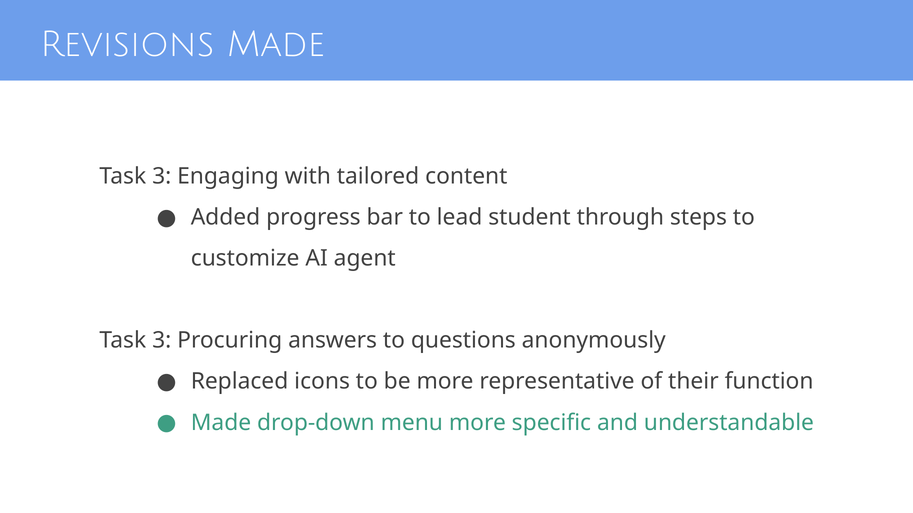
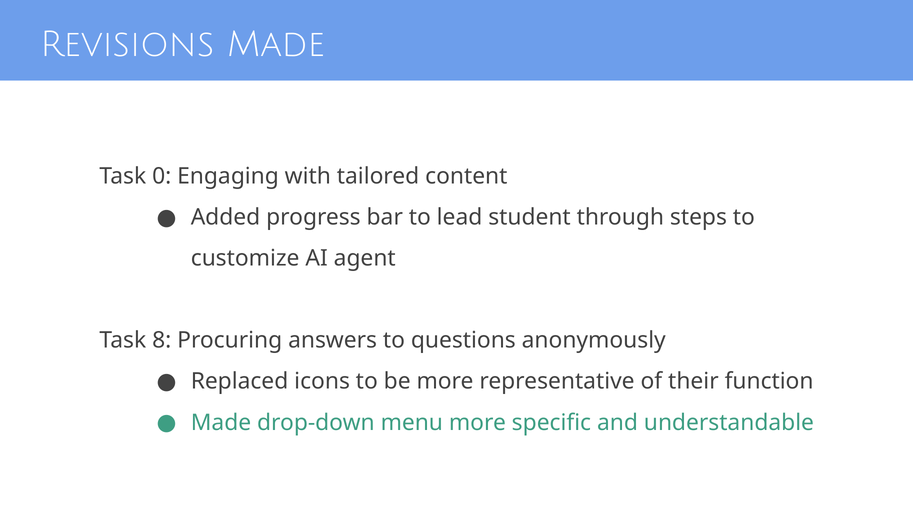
3 at (162, 176): 3 -> 0
3 at (162, 341): 3 -> 8
